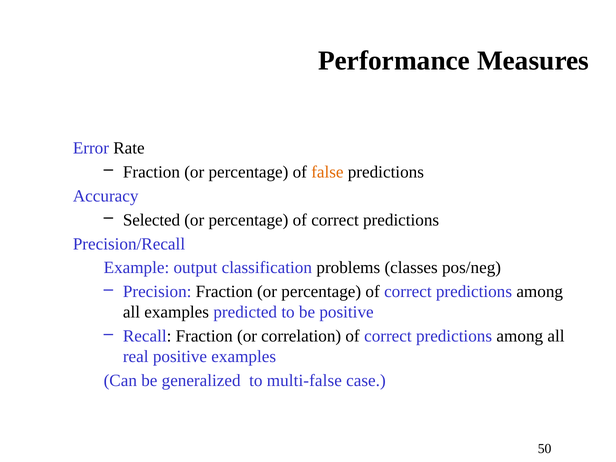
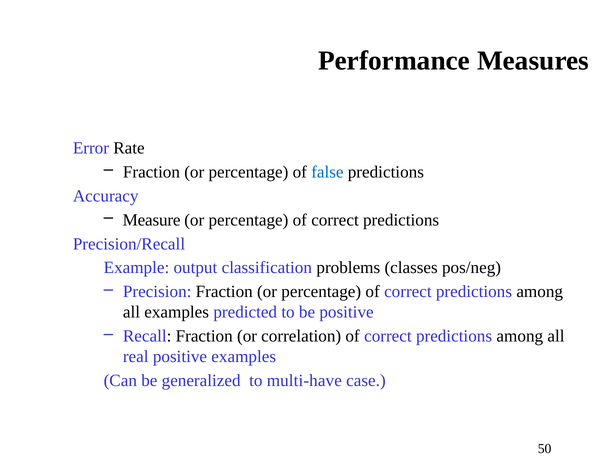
false colour: orange -> blue
Selected: Selected -> Measure
multi-false: multi-false -> multi-have
